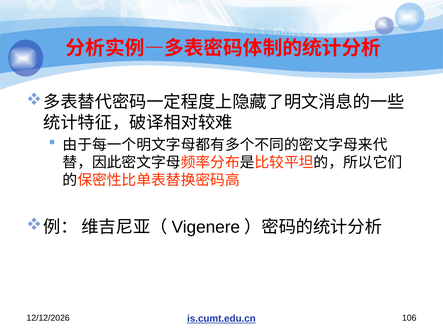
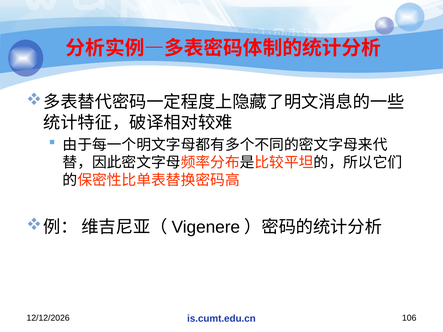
is.cumt.edu.cn underline: present -> none
